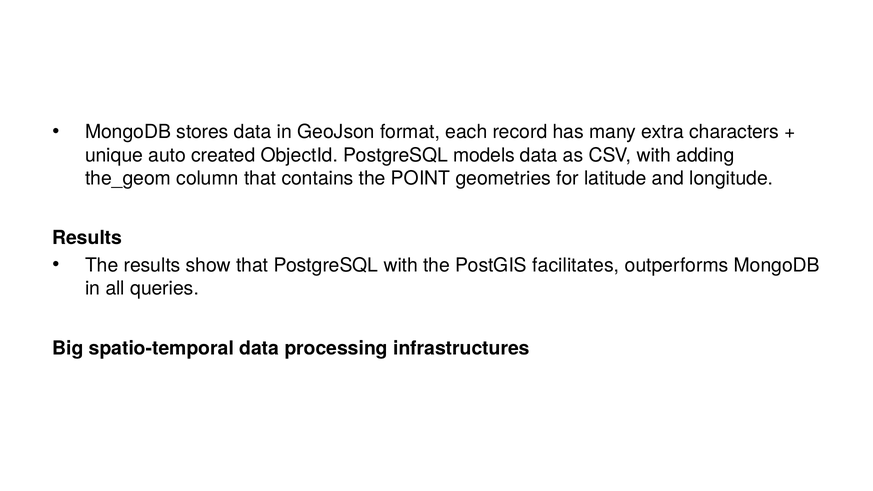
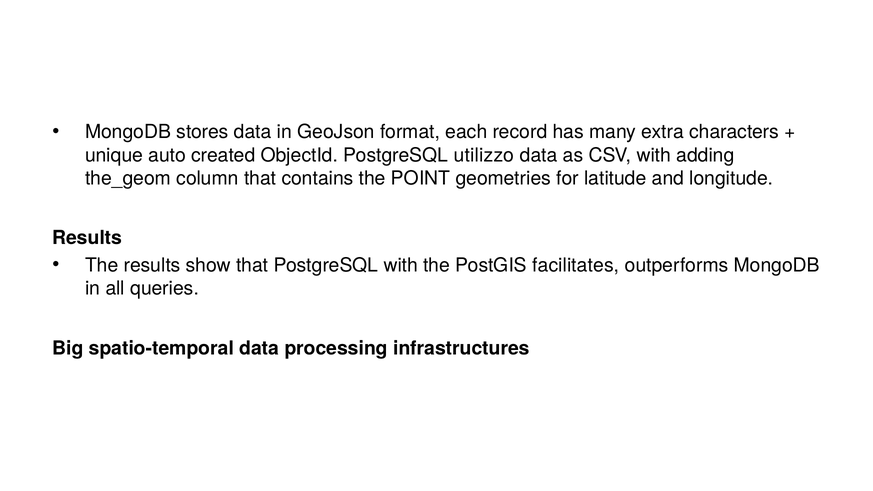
models: models -> utilizzo
